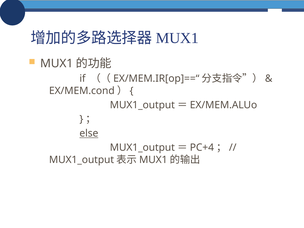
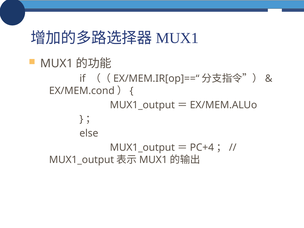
else underline: present -> none
